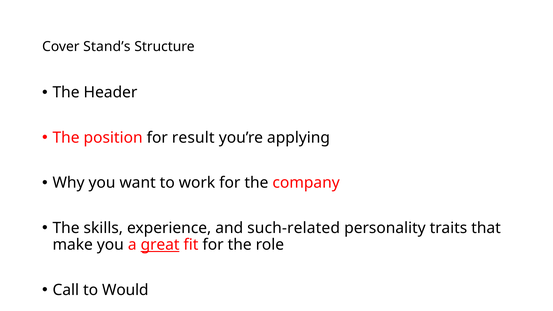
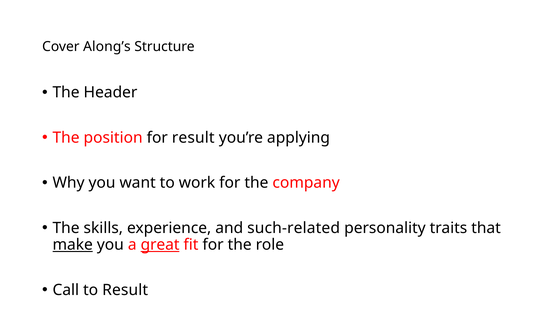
Stand’s: Stand’s -> Along’s
make underline: none -> present
to Would: Would -> Result
